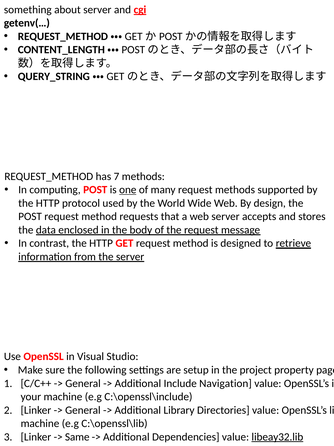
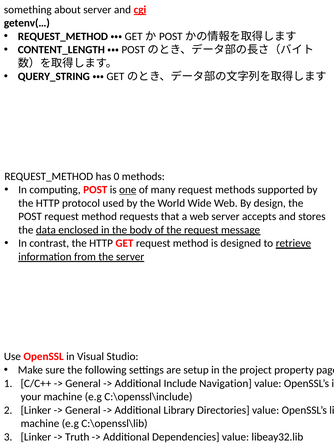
7: 7 -> 0
Same: Same -> Truth
libeay32.lib underline: present -> none
